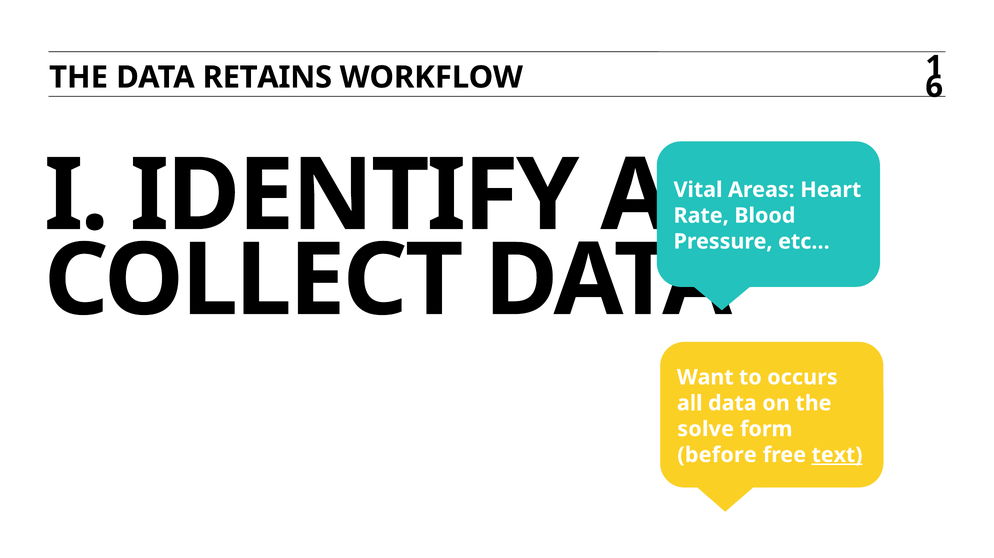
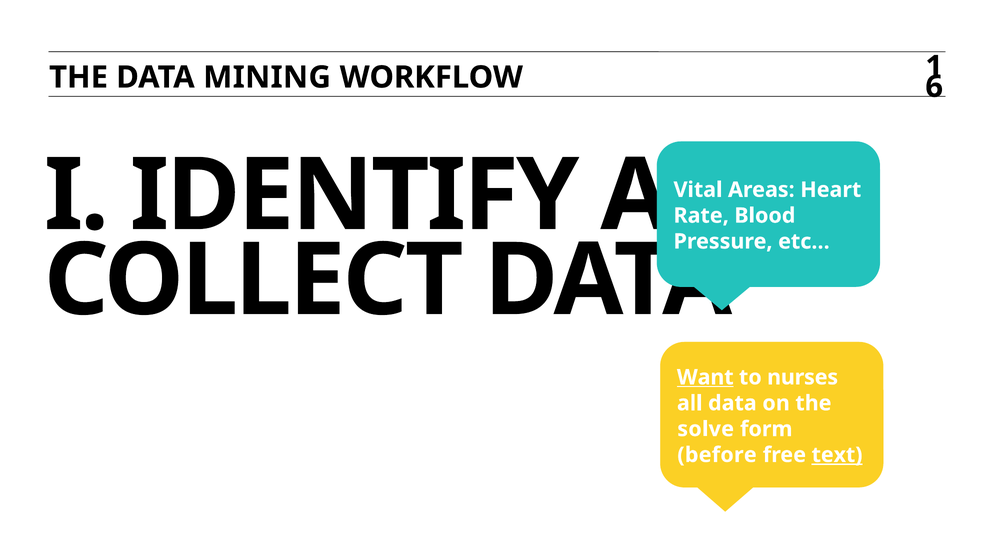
RETAINS: RETAINS -> MINING
Want underline: none -> present
occurs: occurs -> nurses
